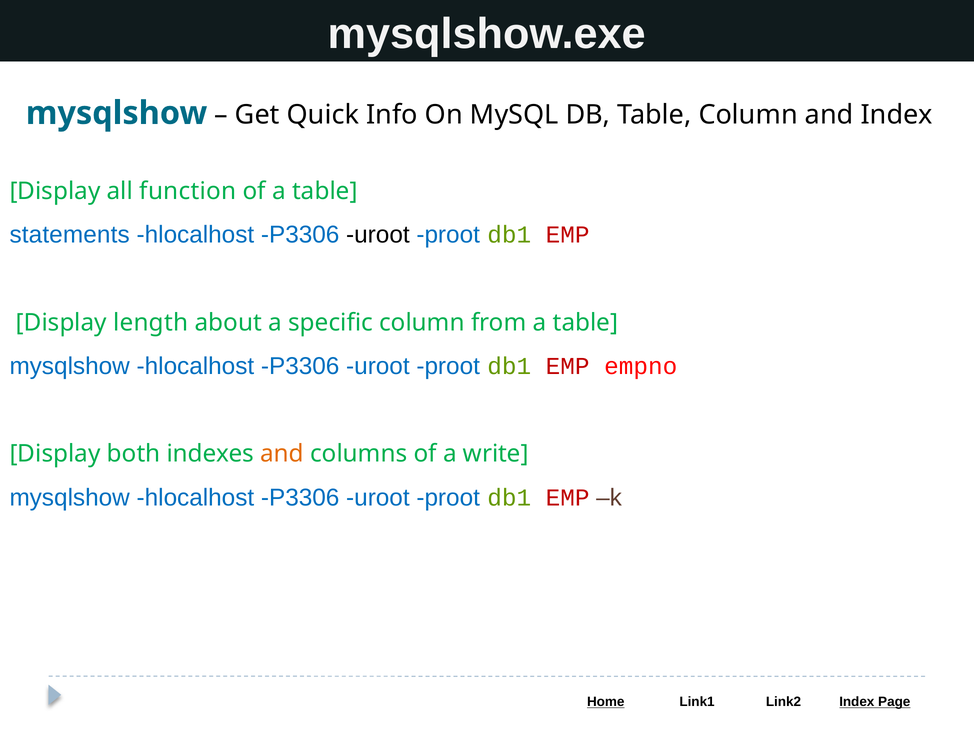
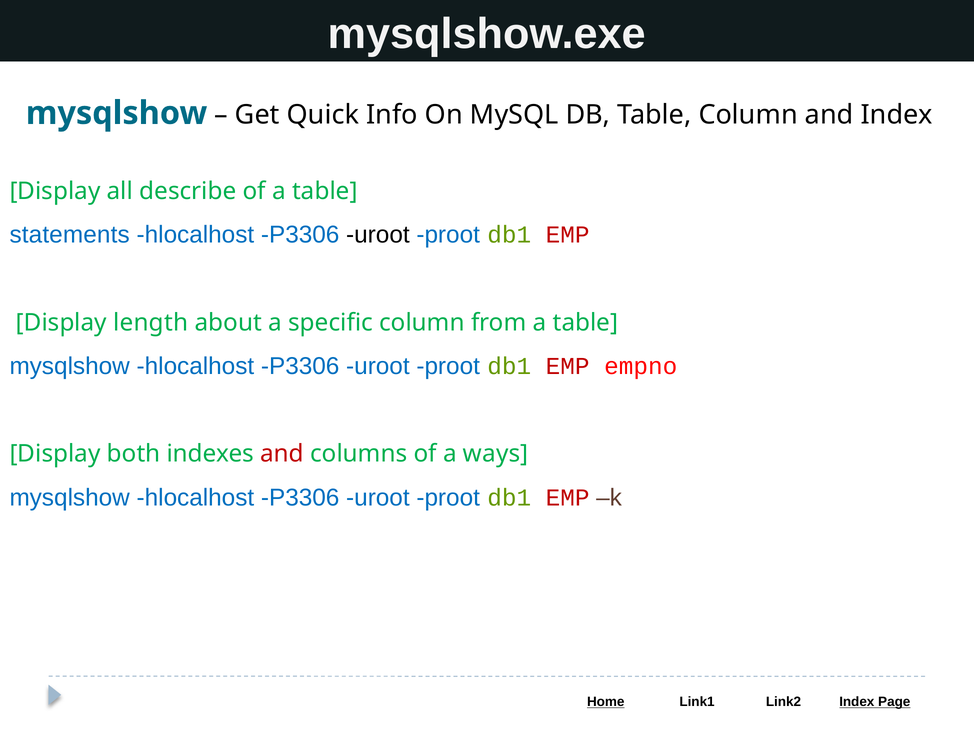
function: function -> describe
and at (282, 454) colour: orange -> red
write: write -> ways
